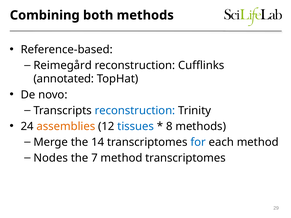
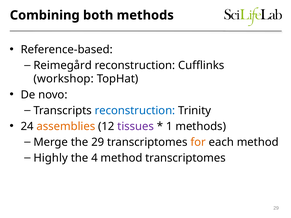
annotated: annotated -> workshop
tissues colour: blue -> purple
8: 8 -> 1
the 14: 14 -> 29
for colour: blue -> orange
Nodes: Nodes -> Highly
7: 7 -> 4
